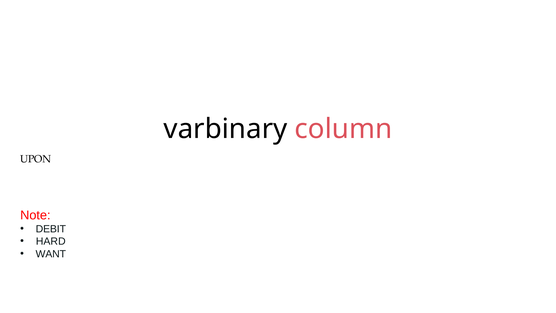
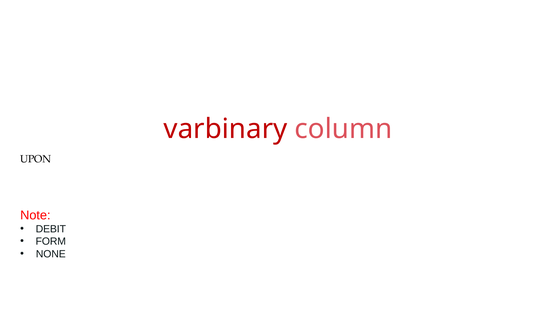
varbinary colour: black -> red
HARD: HARD -> FORM
WANT: WANT -> NONE
